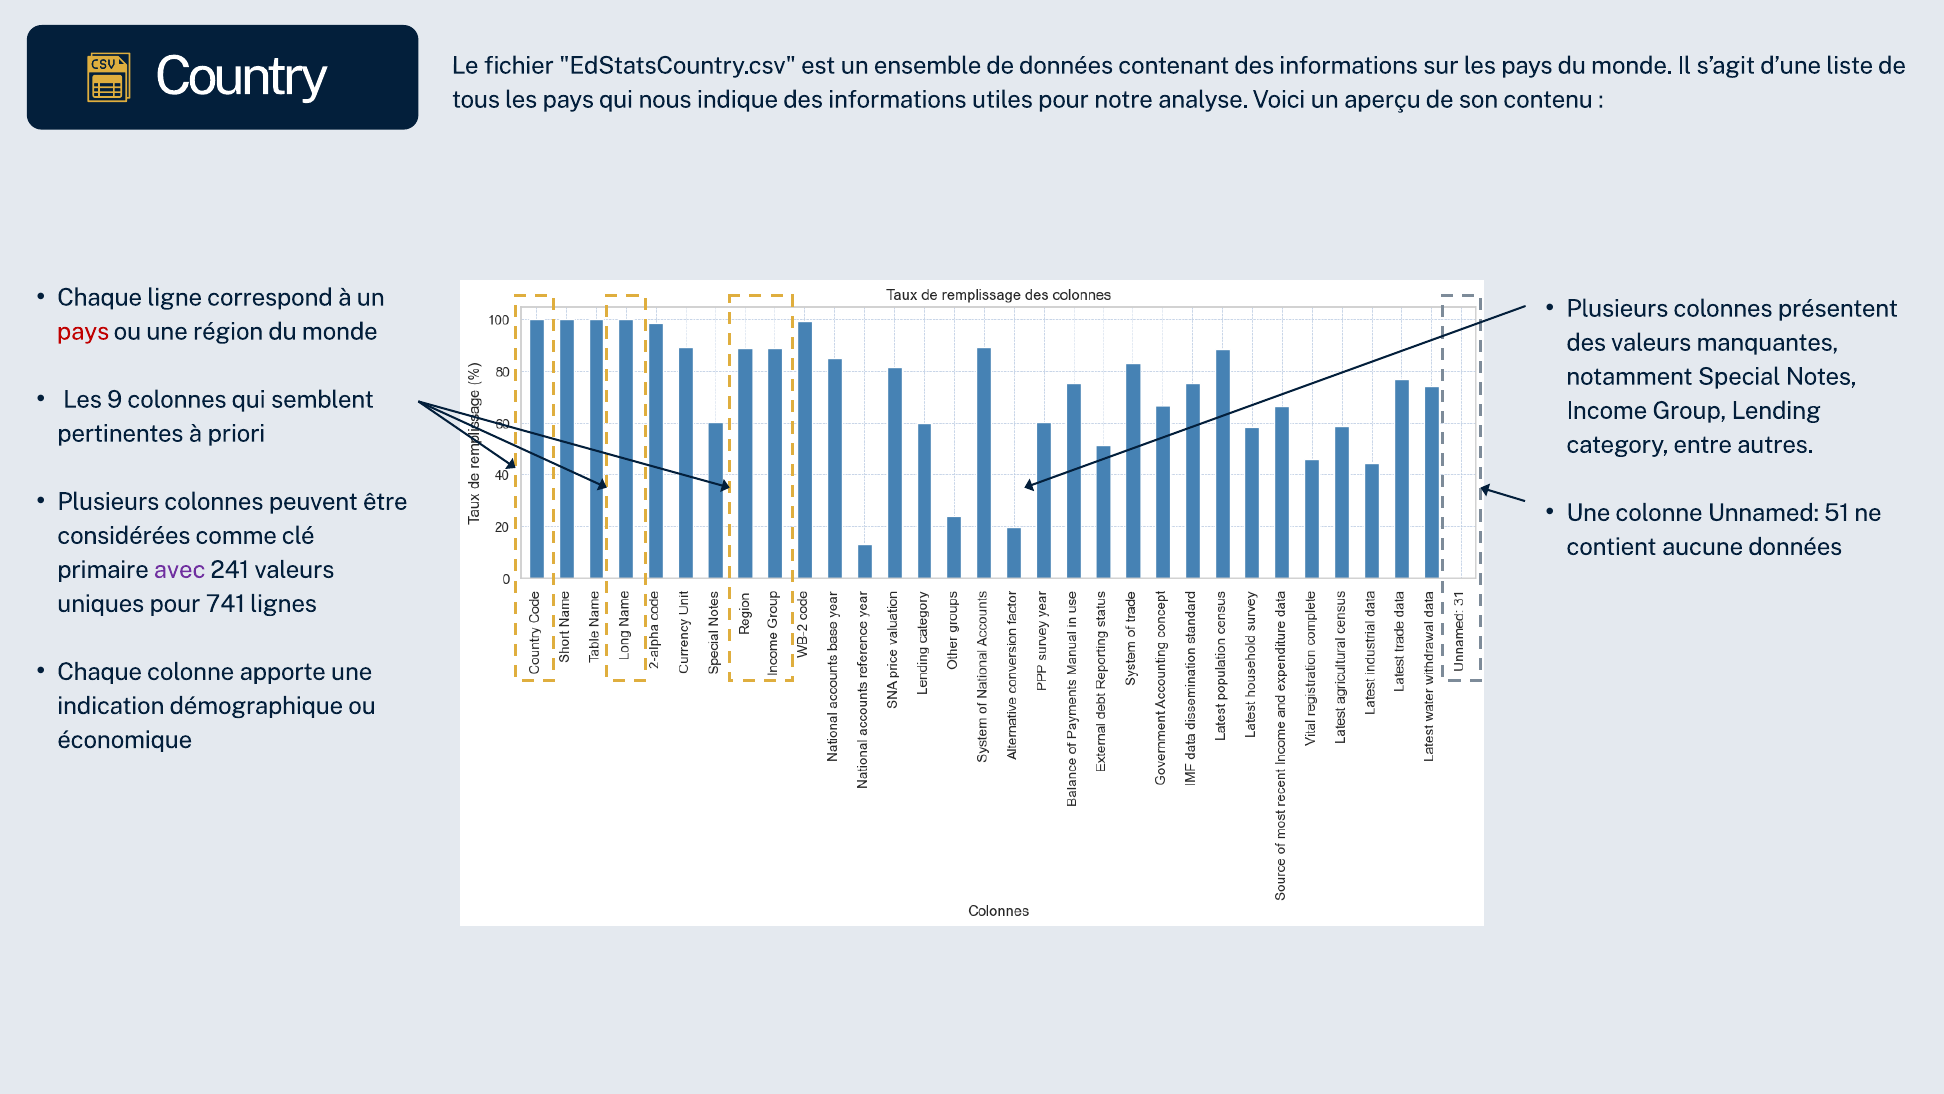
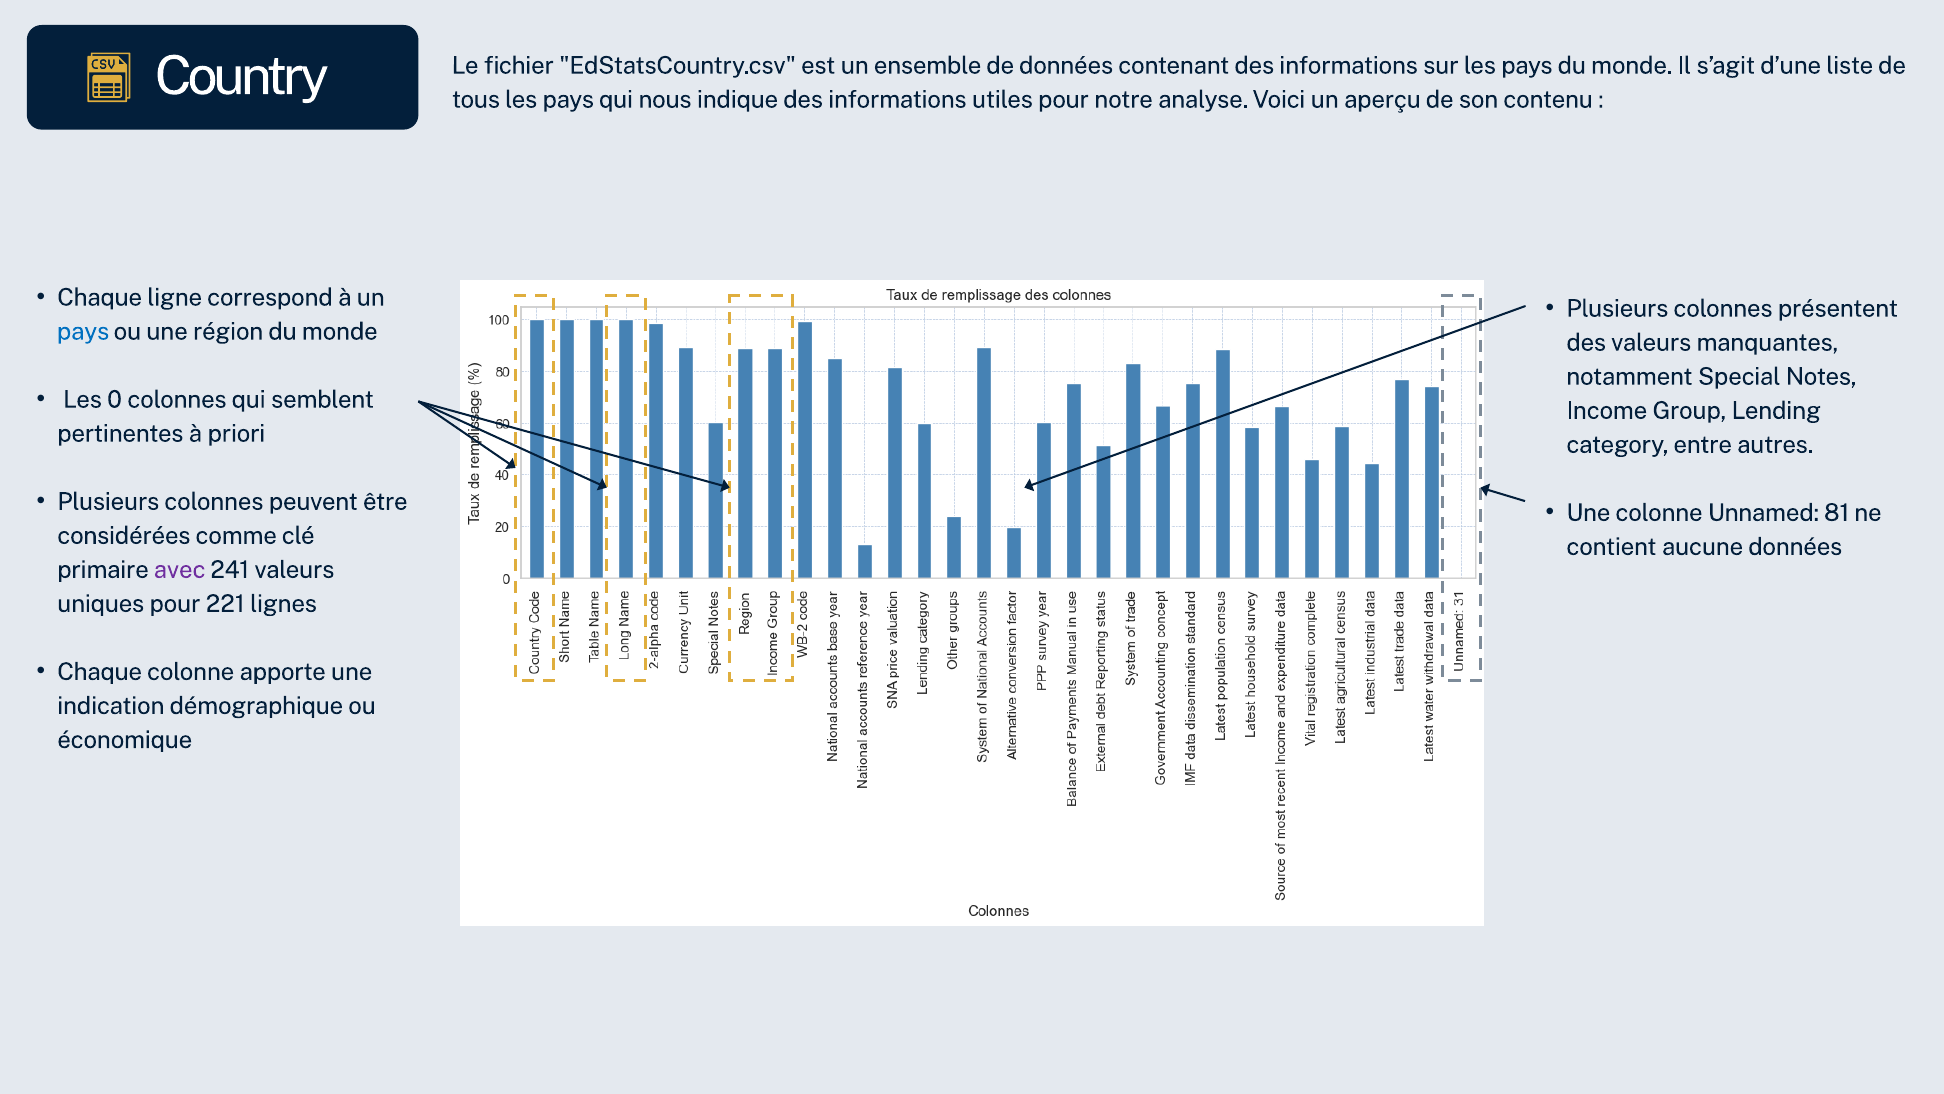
pays at (83, 331) colour: red -> blue
9: 9 -> 0
51: 51 -> 81
741: 741 -> 221
